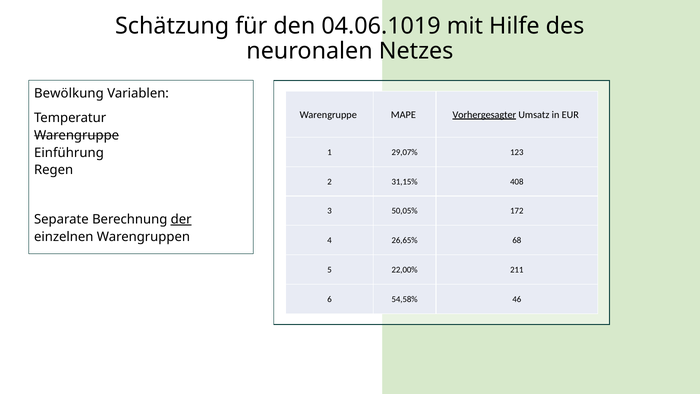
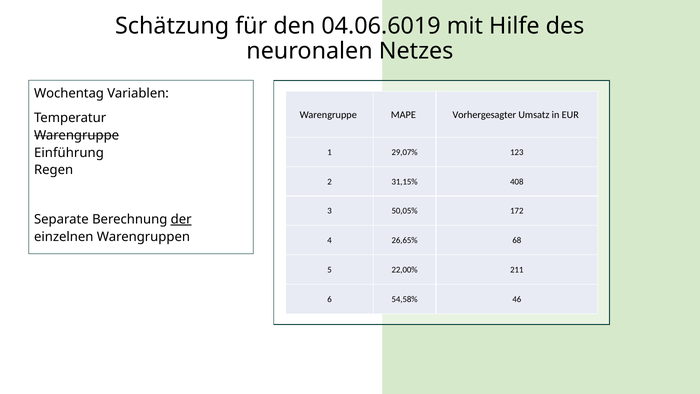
04.06.1019: 04.06.1019 -> 04.06.6019
Bewölkung: Bewölkung -> Wochentag
Vorhergesagter underline: present -> none
